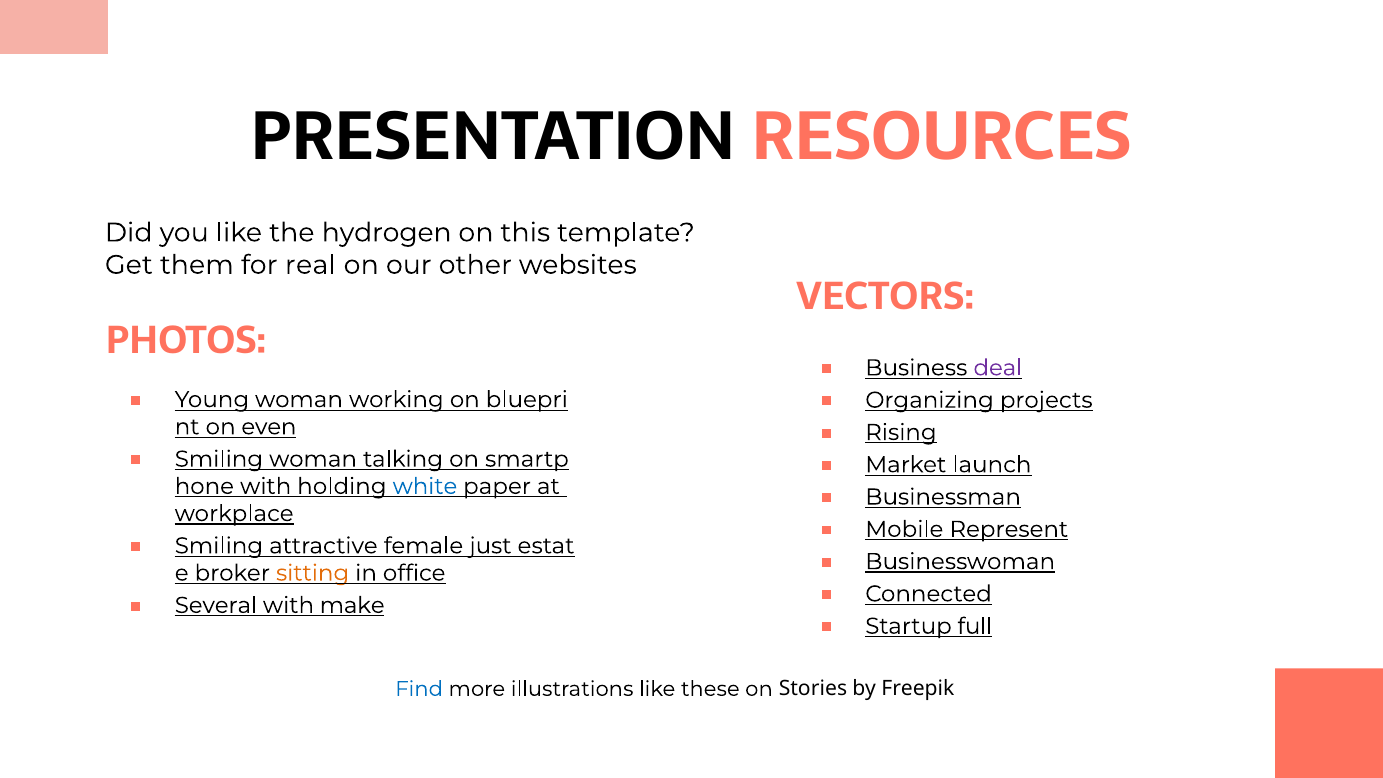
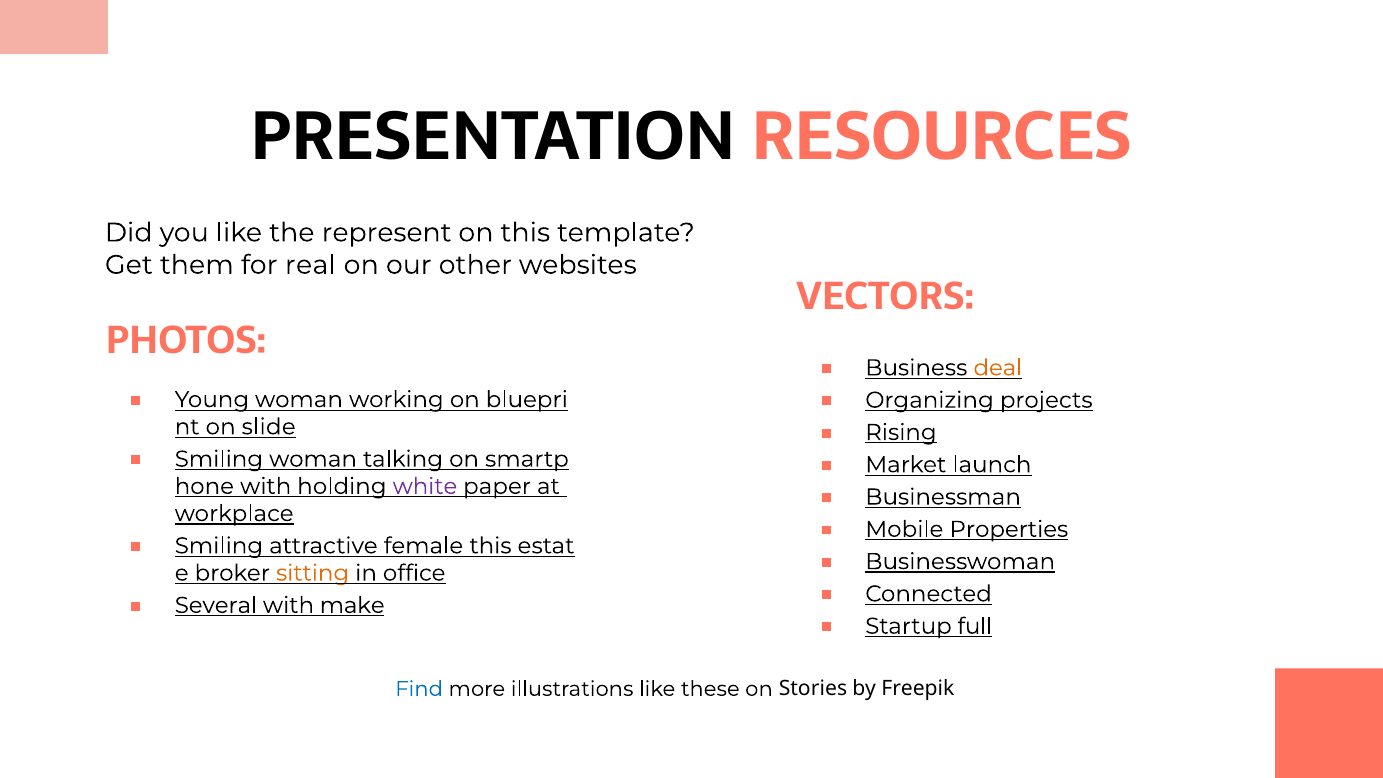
hydrogen: hydrogen -> represent
deal colour: purple -> orange
even: even -> slide
white colour: blue -> purple
Represent: Represent -> Properties
just at (490, 546): just -> this
